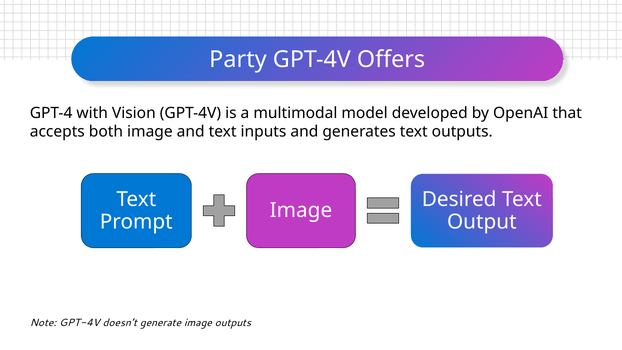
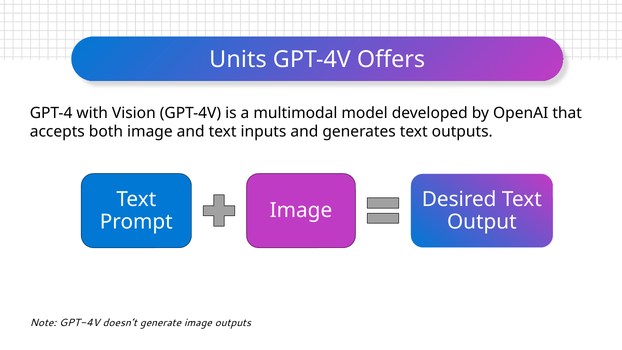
Party: Party -> Units
